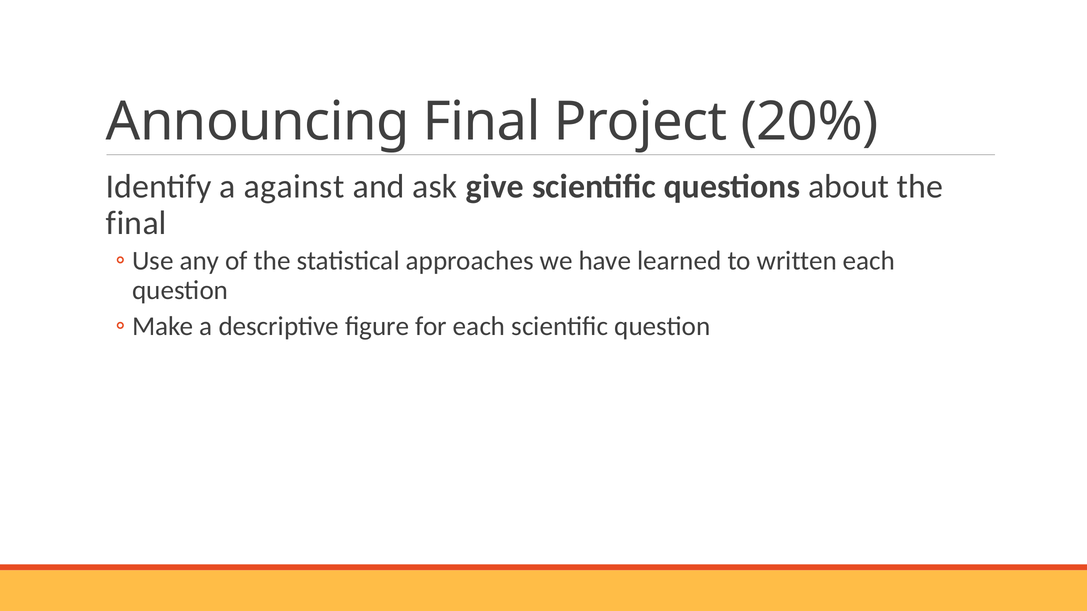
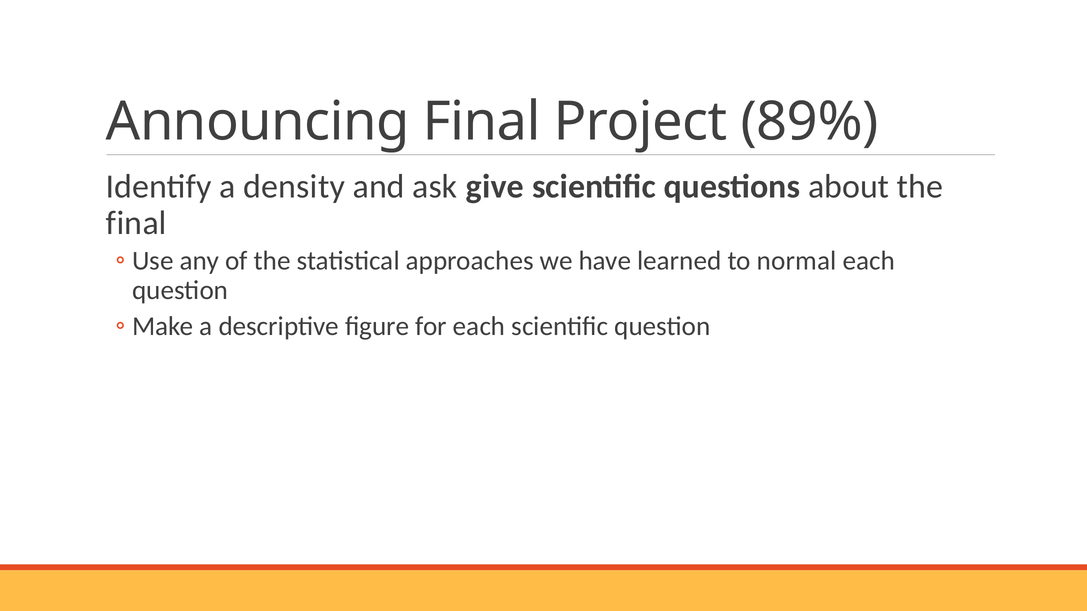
20%: 20% -> 89%
against: against -> density
written: written -> normal
